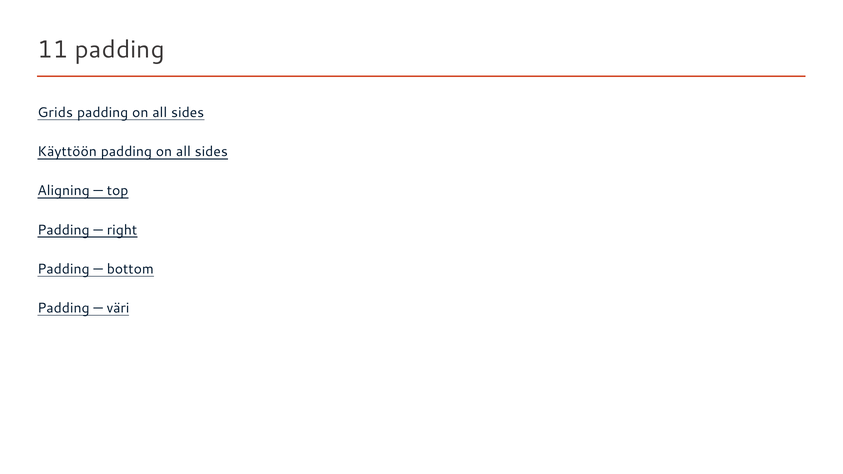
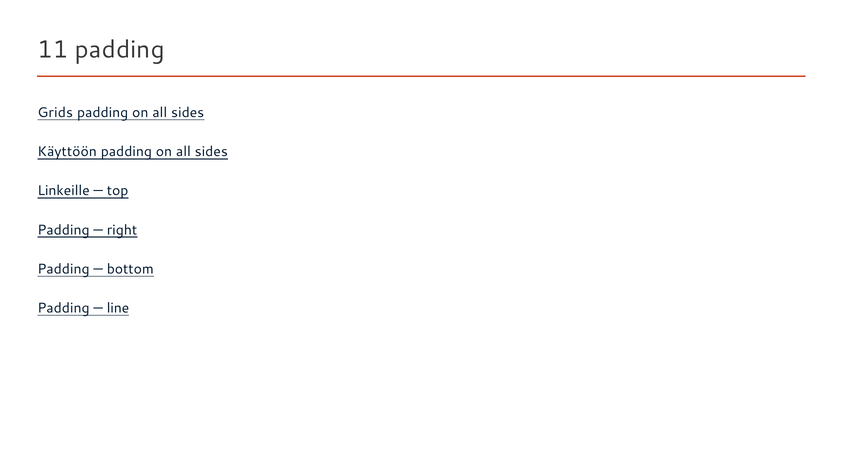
Aligning: Aligning -> Linkeille
väri: väri -> line
